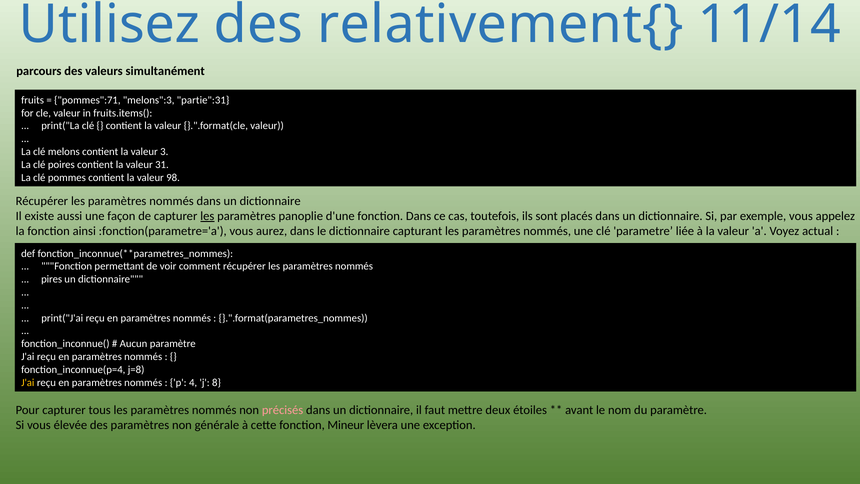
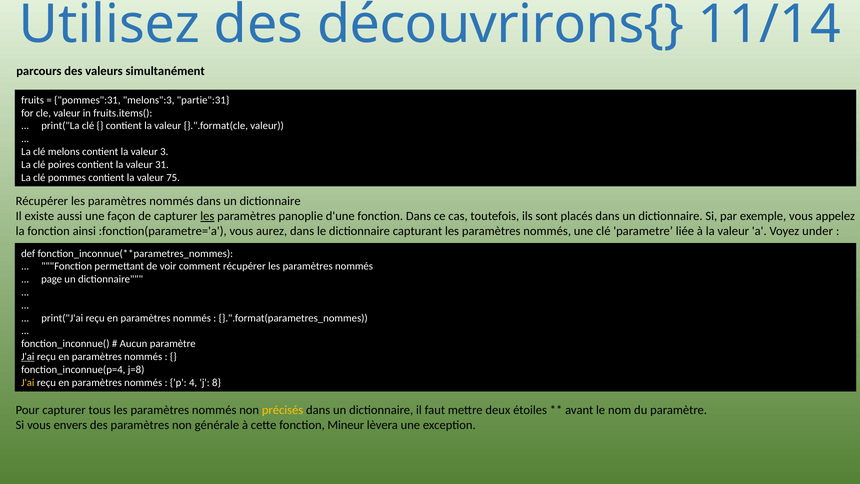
relativement{: relativement{ -> découvrirons{
pommes":71: pommes":71 -> pommes":31
98: 98 -> 75
actual: actual -> under
pires: pires -> page
J'ai at (28, 357) underline: none -> present
précisés colour: pink -> yellow
élevée: élevée -> envers
